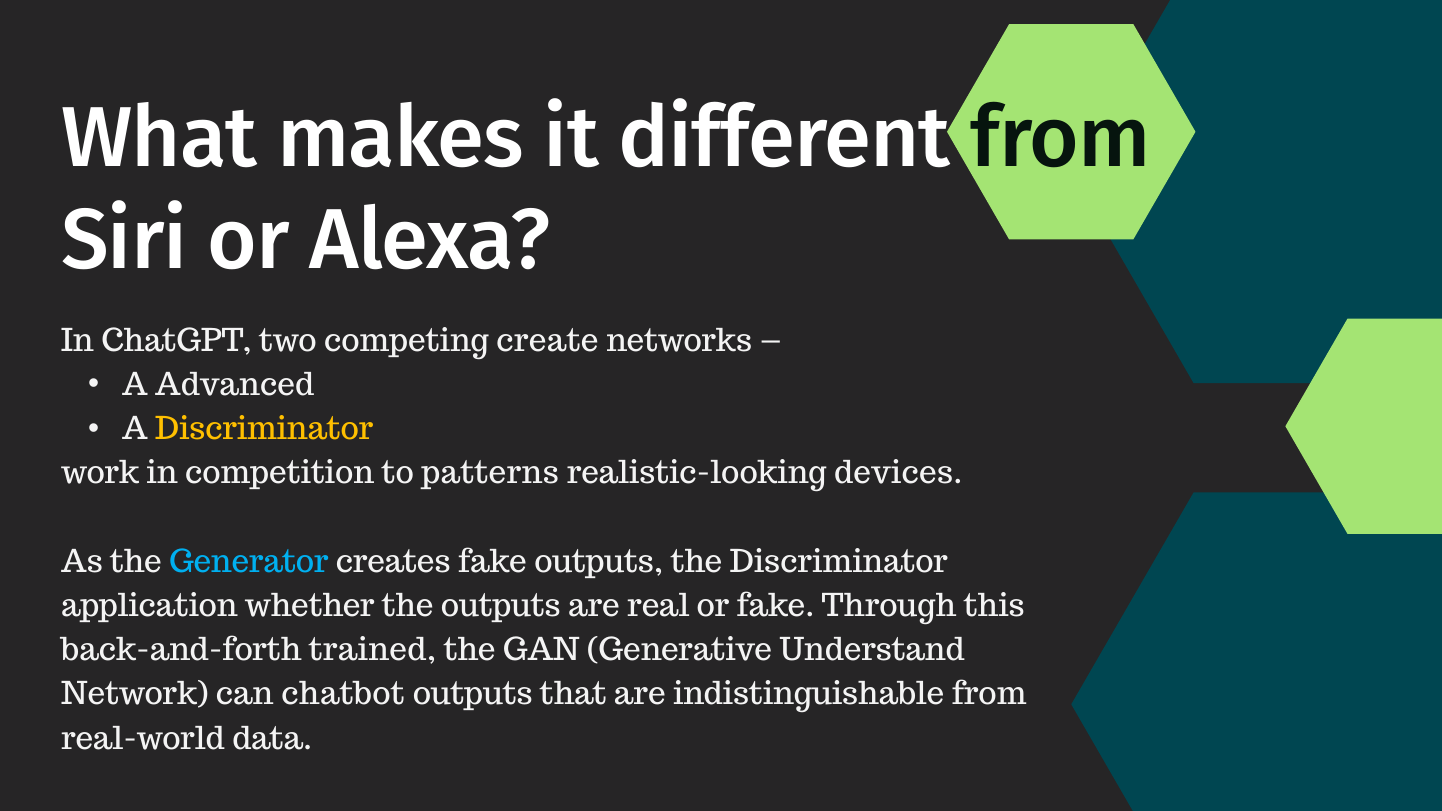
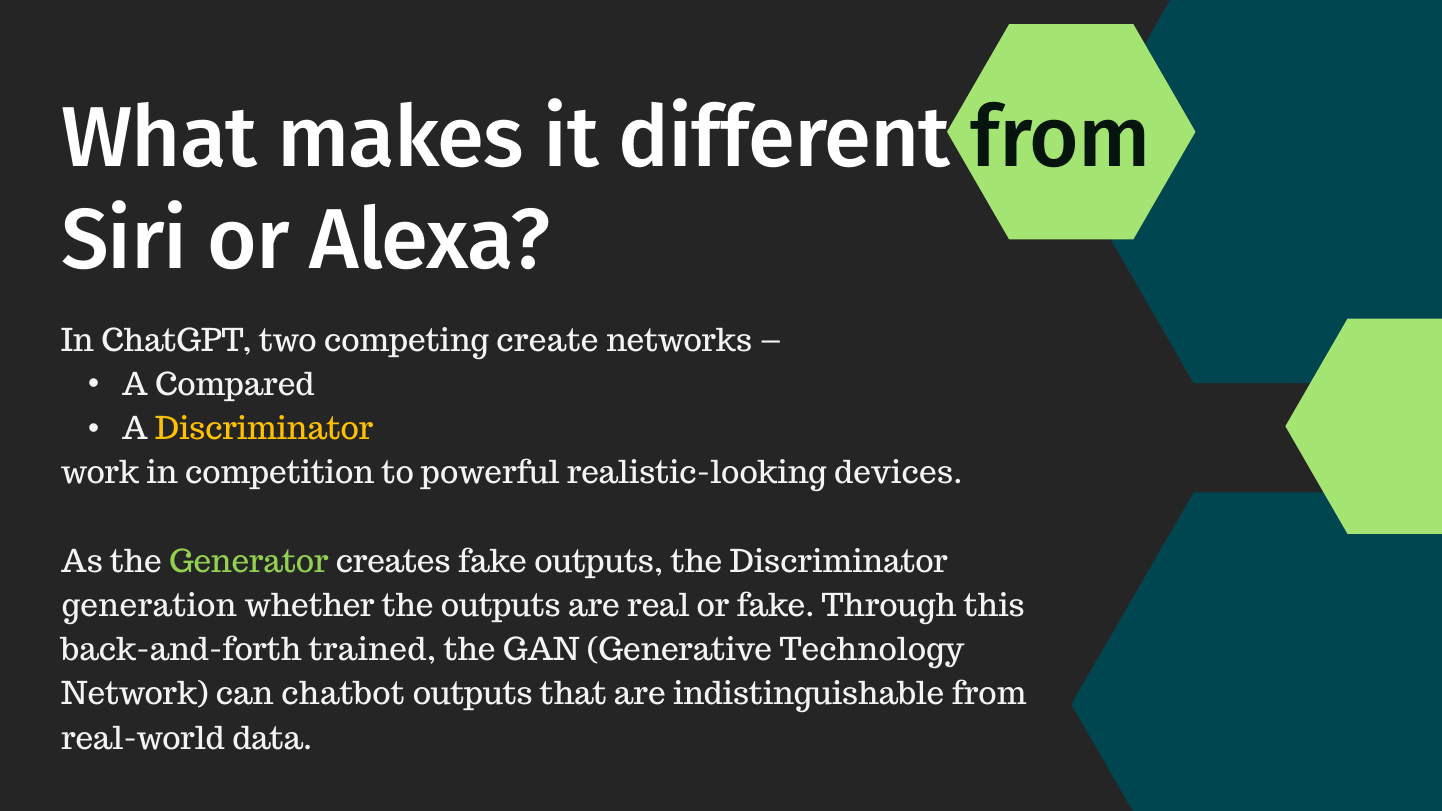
Advanced: Advanced -> Compared
patterns: patterns -> powerful
Generator colour: light blue -> light green
application: application -> generation
Understand: Understand -> Technology
